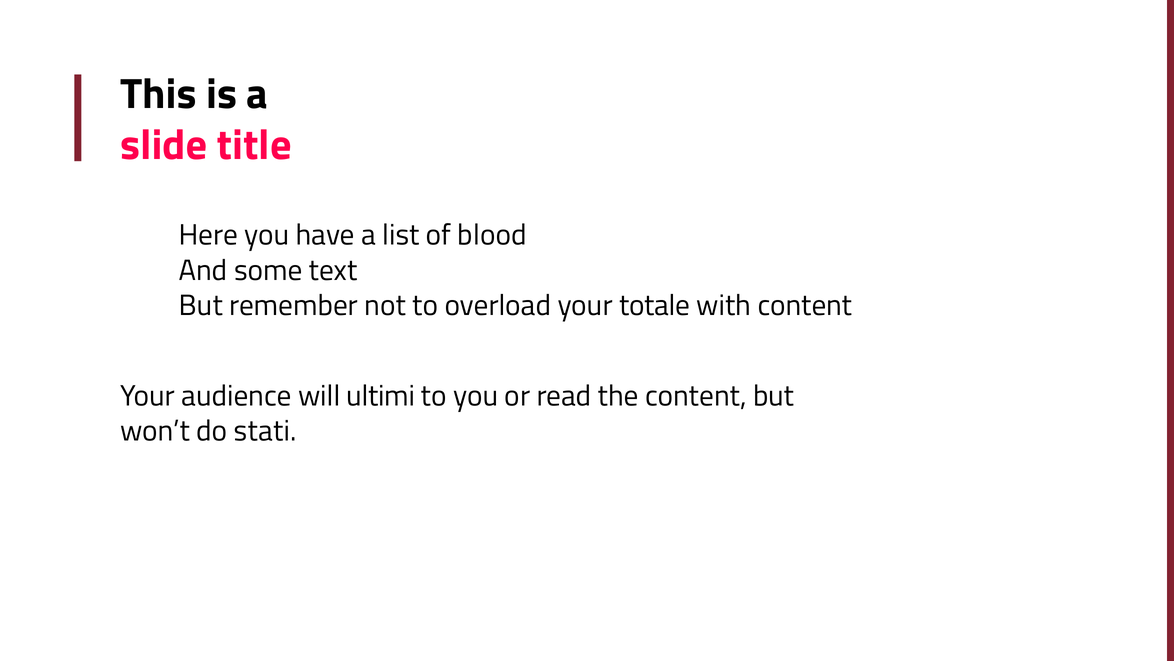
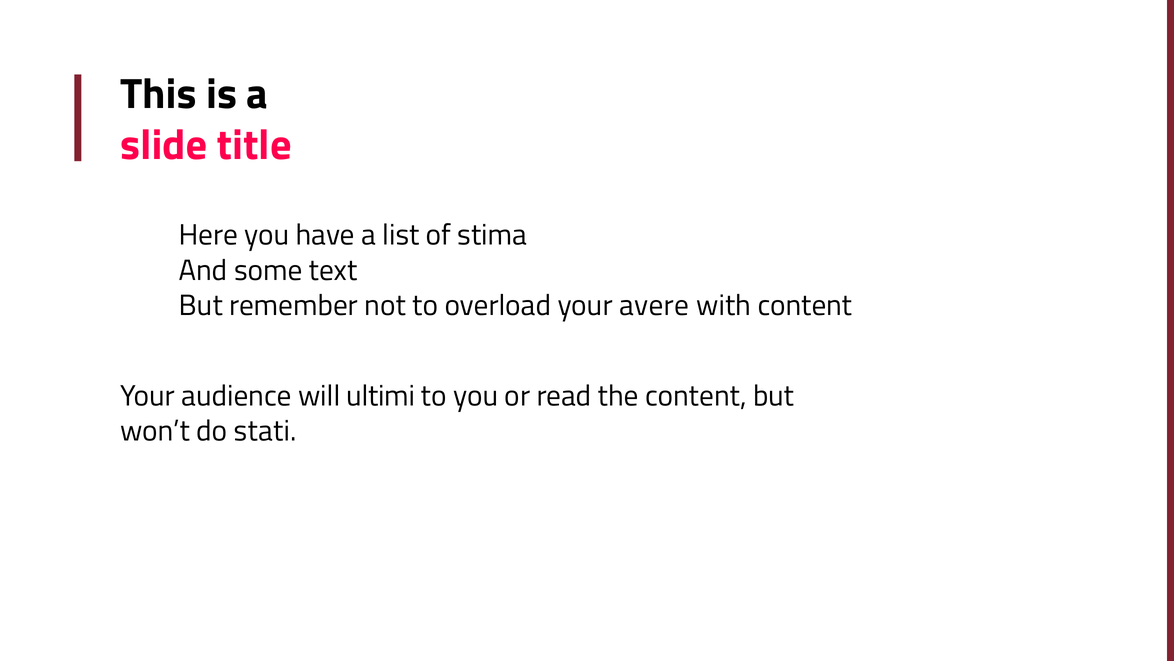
blood: blood -> stima
totale: totale -> avere
